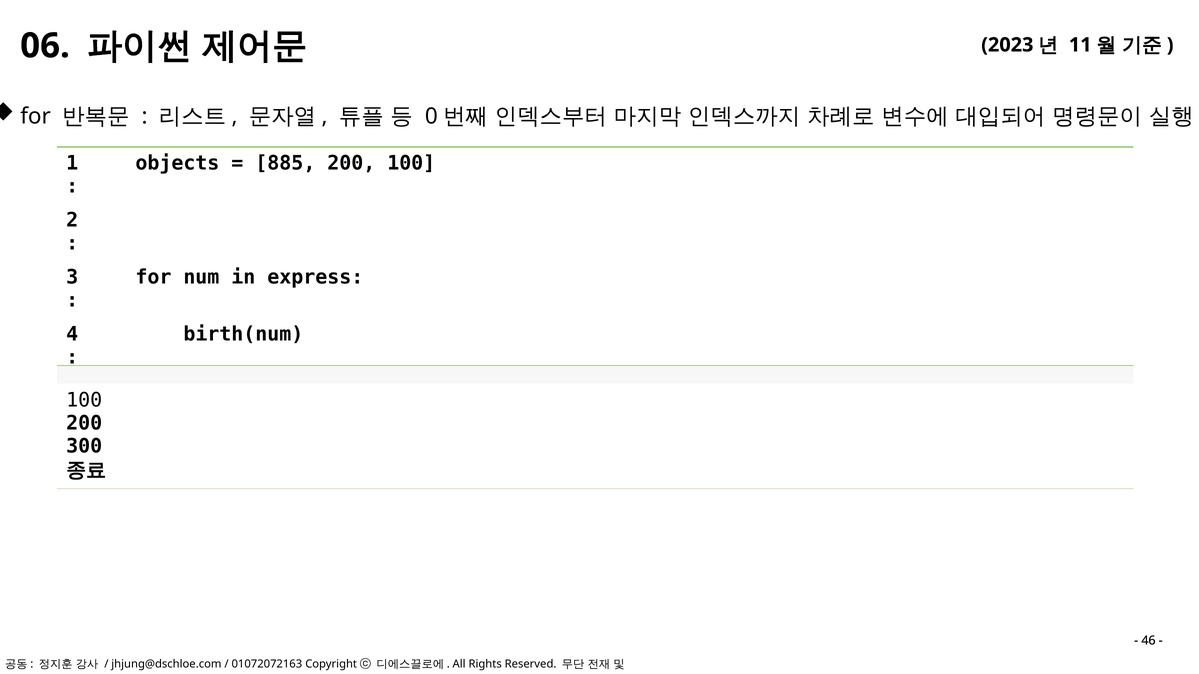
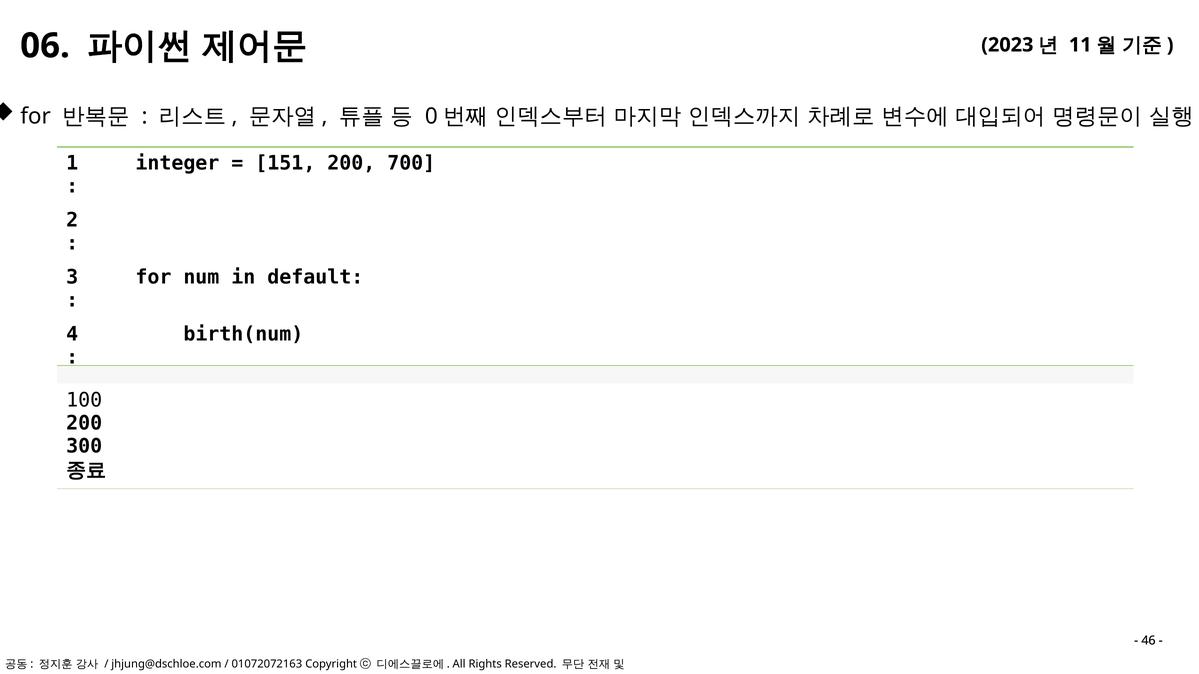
objects: objects -> integer
885: 885 -> 151
200 100: 100 -> 700
express: express -> default
